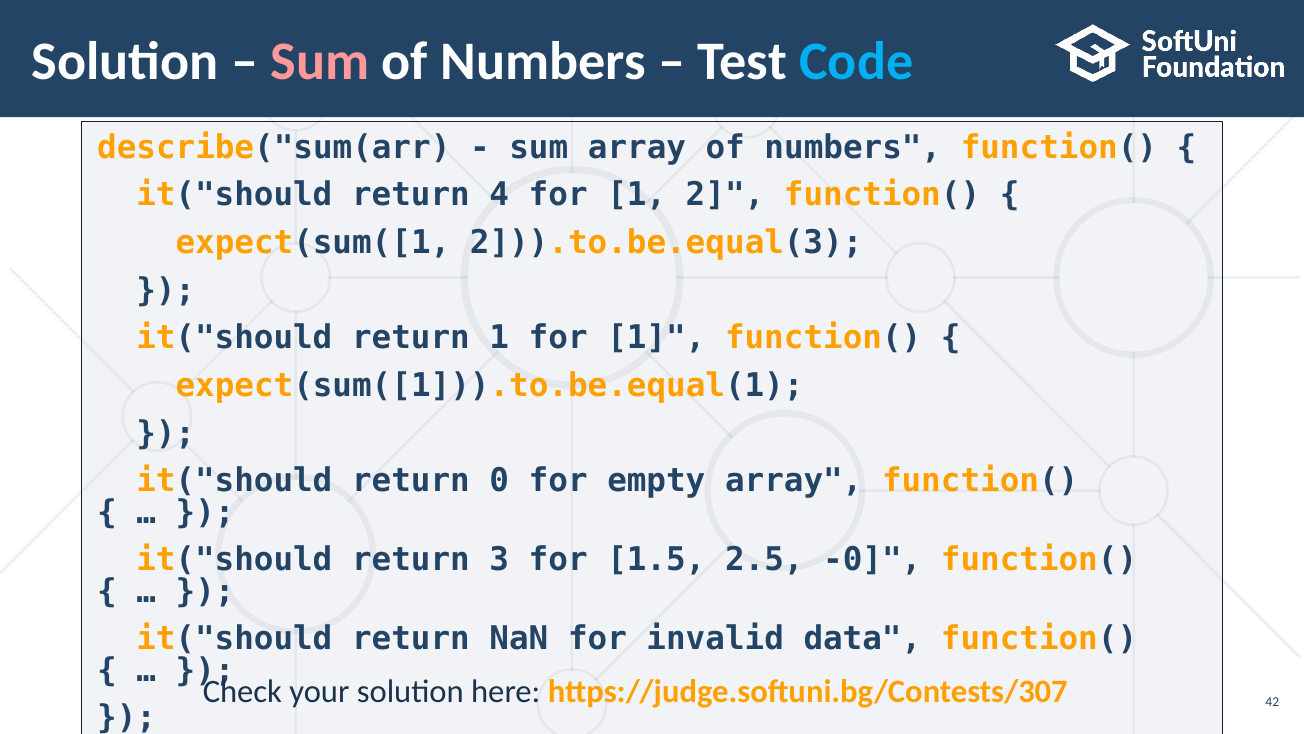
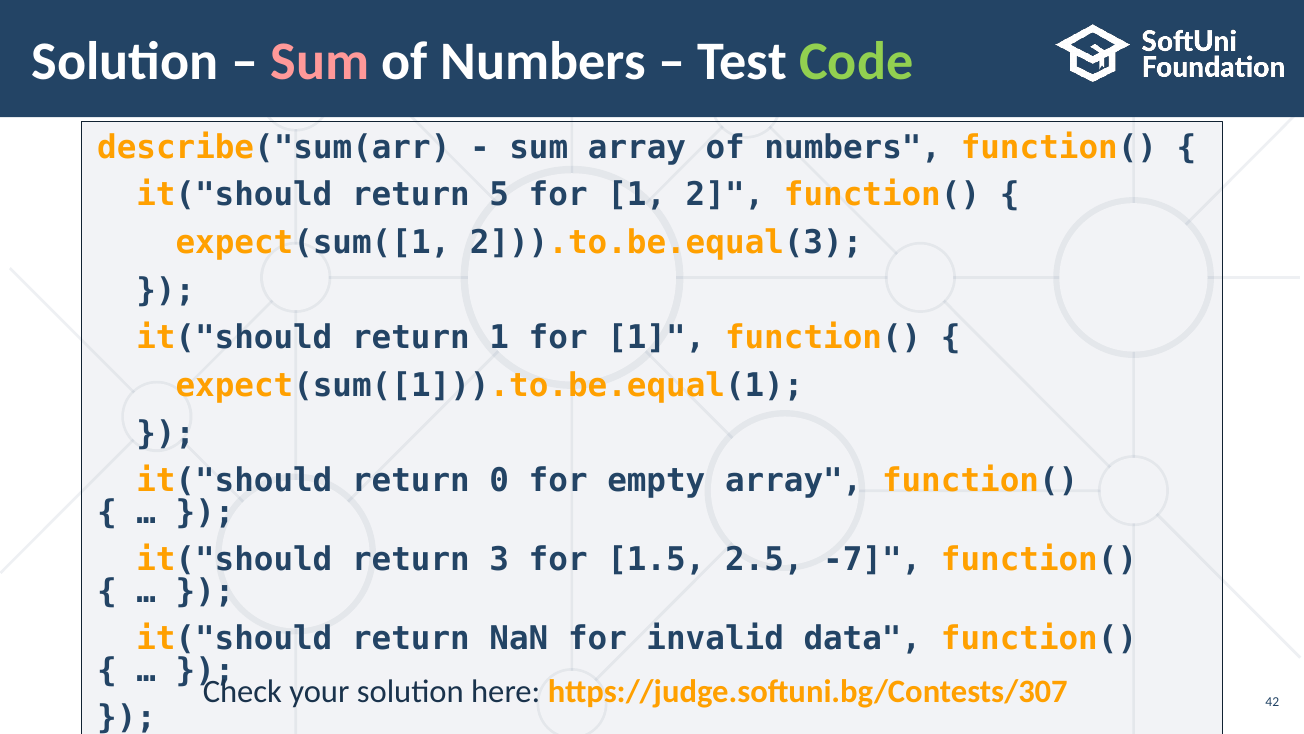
Code colour: light blue -> light green
4: 4 -> 5
-0: -0 -> -7
